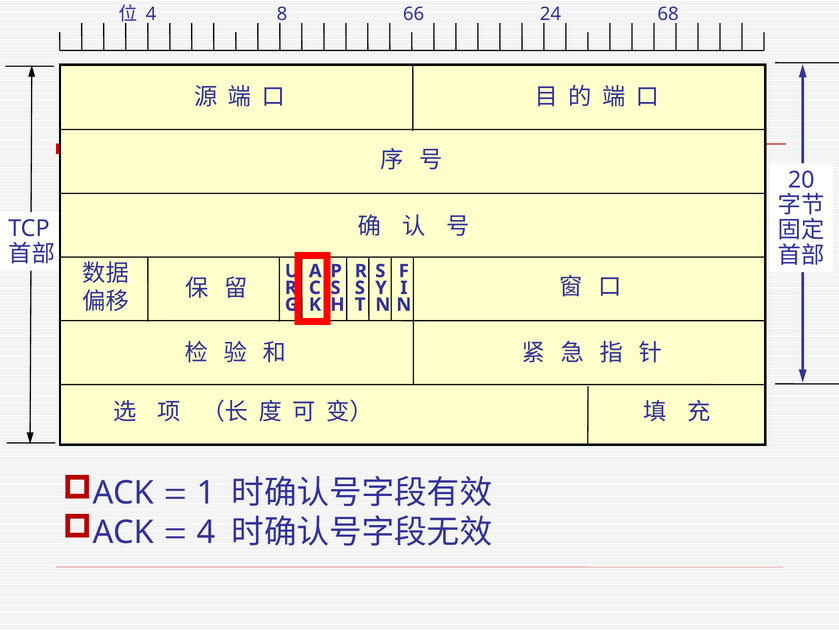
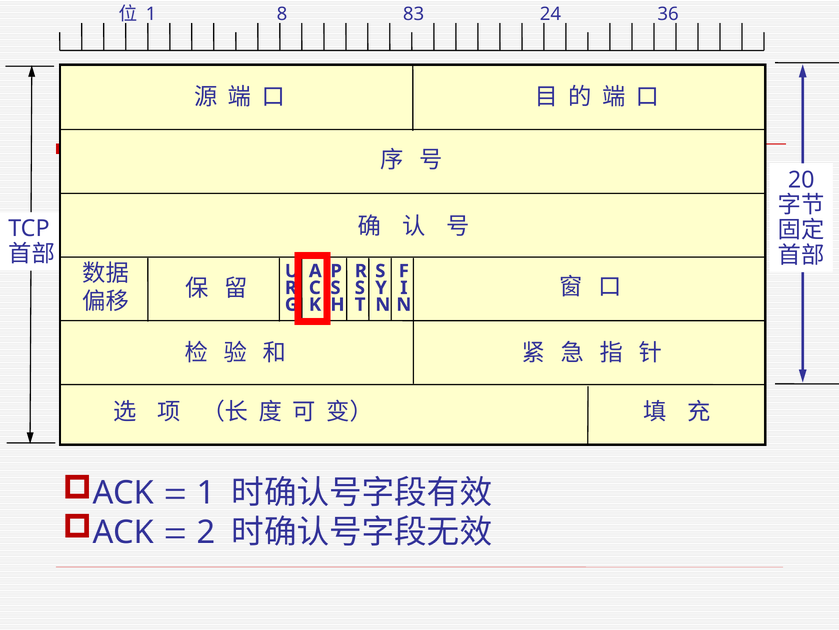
4 at (151, 14): 4 -> 1
66: 66 -> 83
68: 68 -> 36
4 at (206, 532): 4 -> 2
